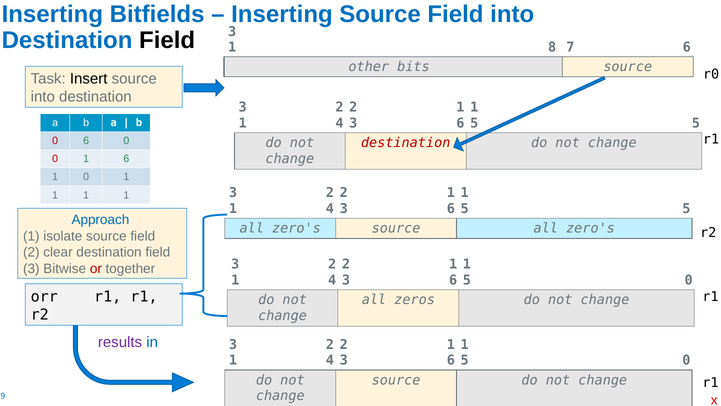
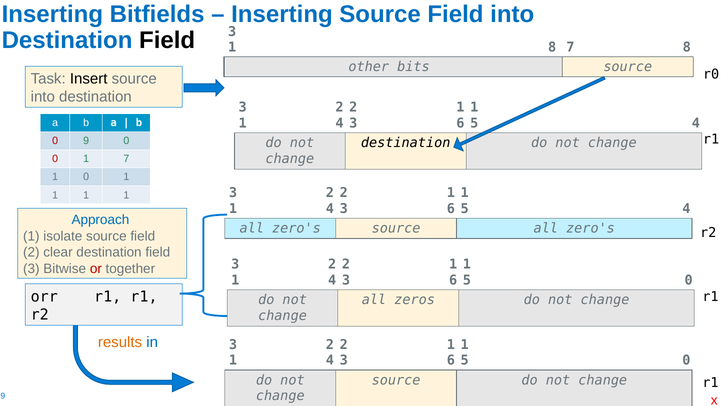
7 6: 6 -> 8
5 at (696, 123): 5 -> 4
0 6: 6 -> 9
destination at (406, 143) colour: red -> black
0 1 6: 6 -> 7
5 at (686, 208): 5 -> 4
results colour: purple -> orange
